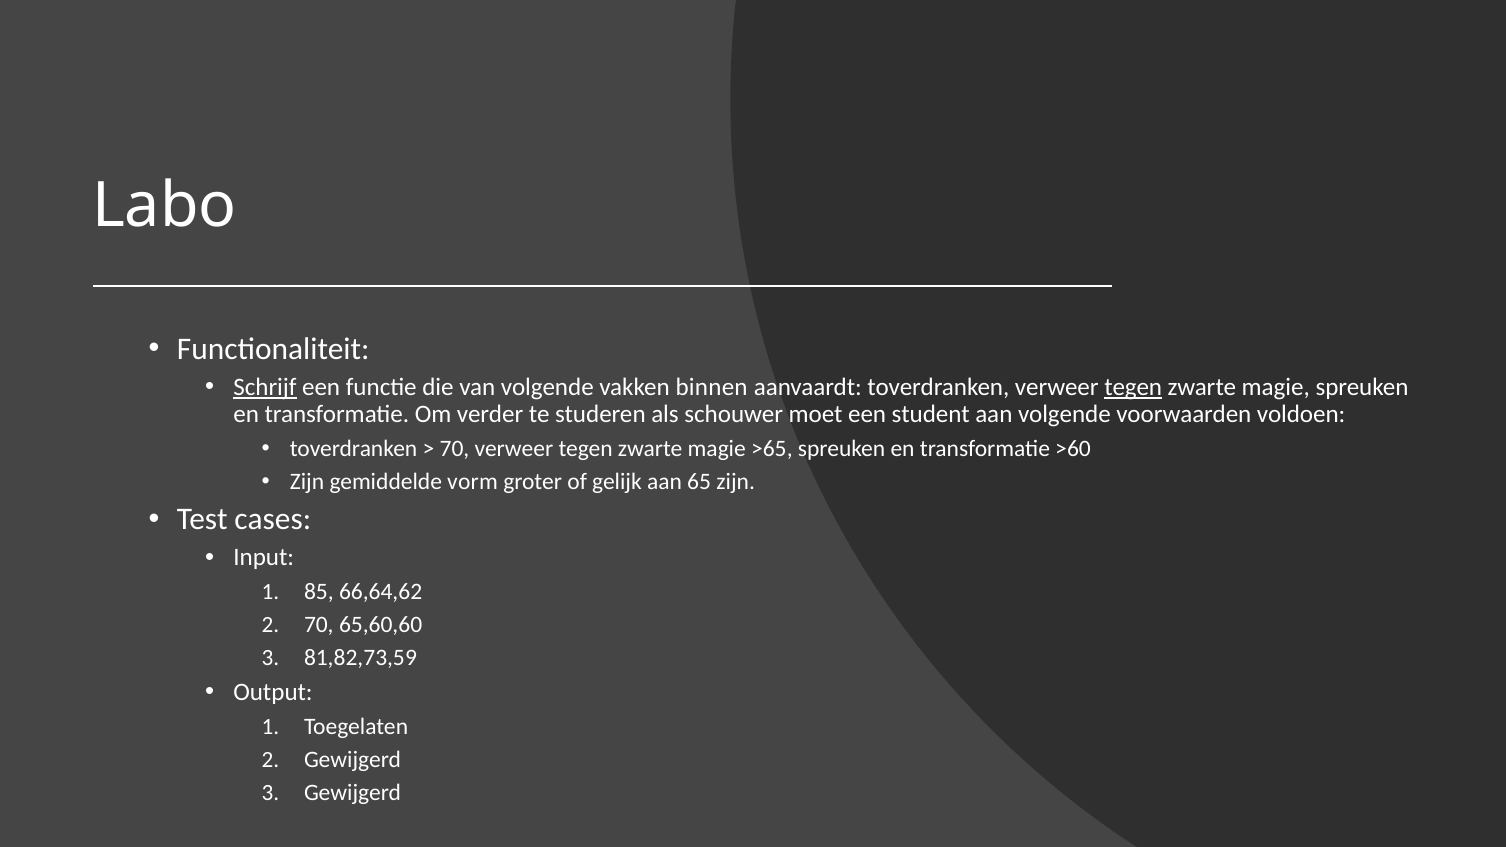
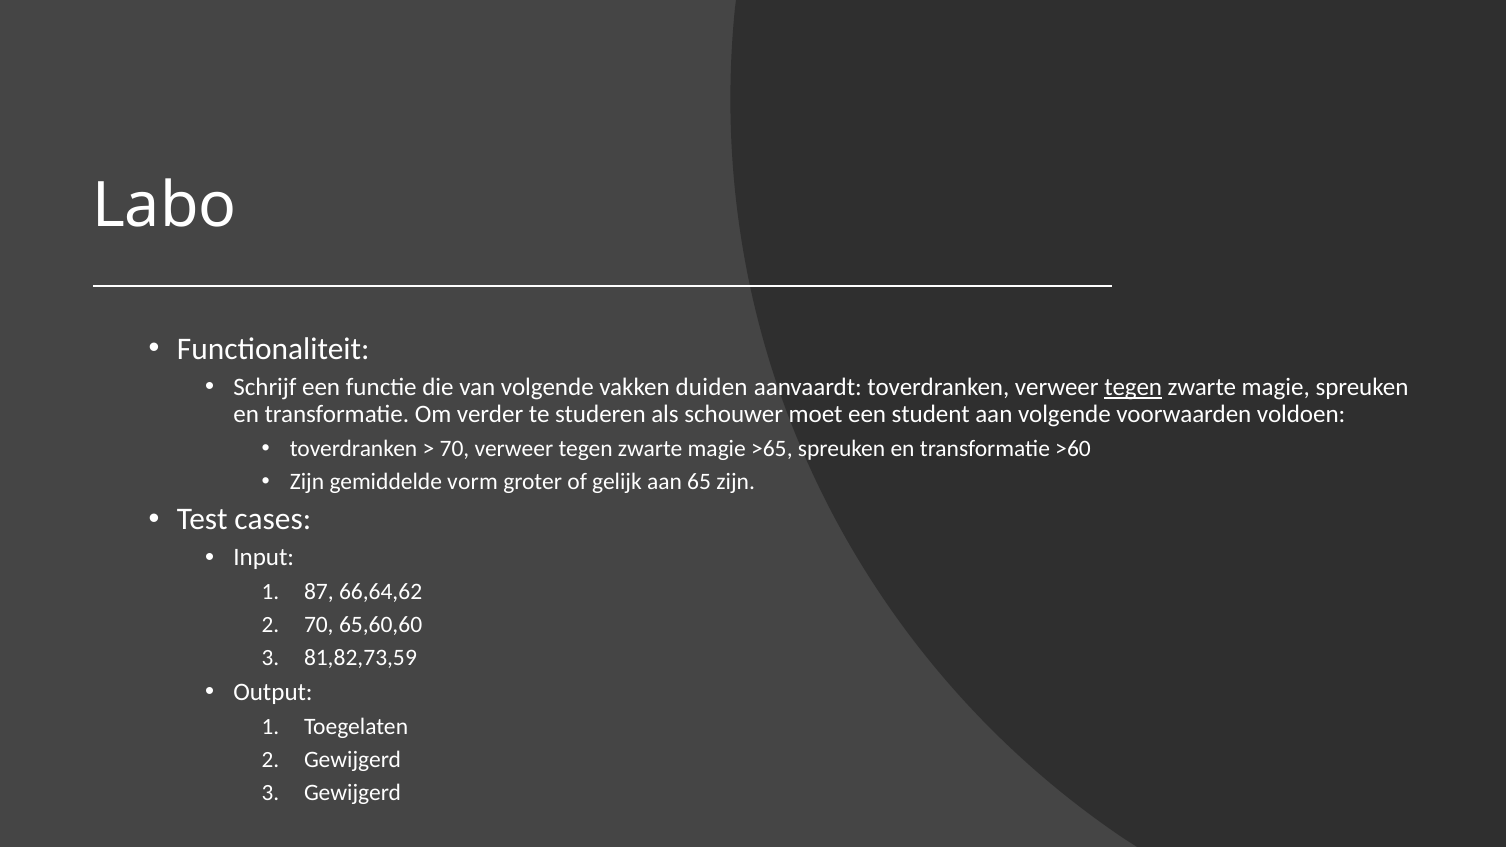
Schrijf underline: present -> none
binnen: binnen -> duiden
85: 85 -> 87
